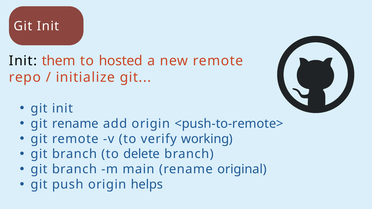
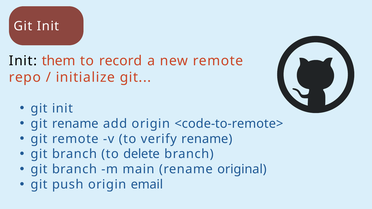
hosted: hosted -> record
<push-to-remote>: <push-to-remote> -> <code-to-remote>
verify working: working -> rename
helps: helps -> email
